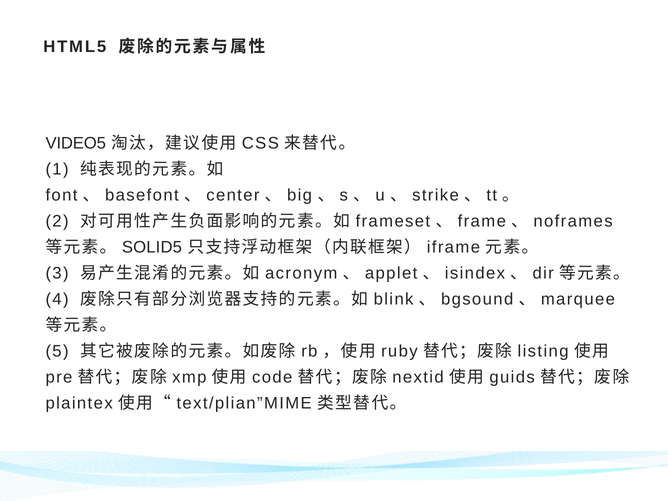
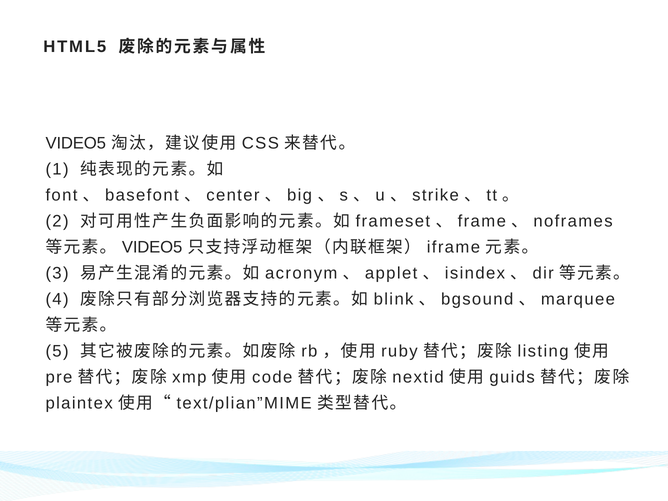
SOLID5 at (152, 247): SOLID5 -> VIDEO5
